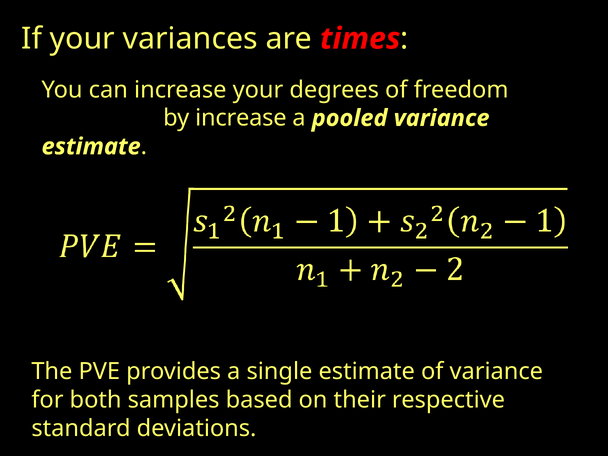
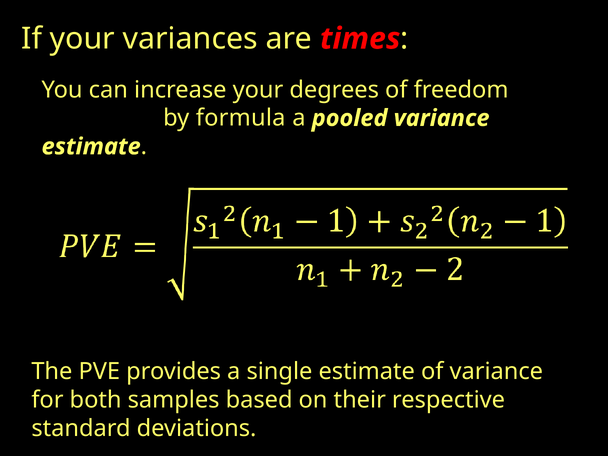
by increase: increase -> formula
